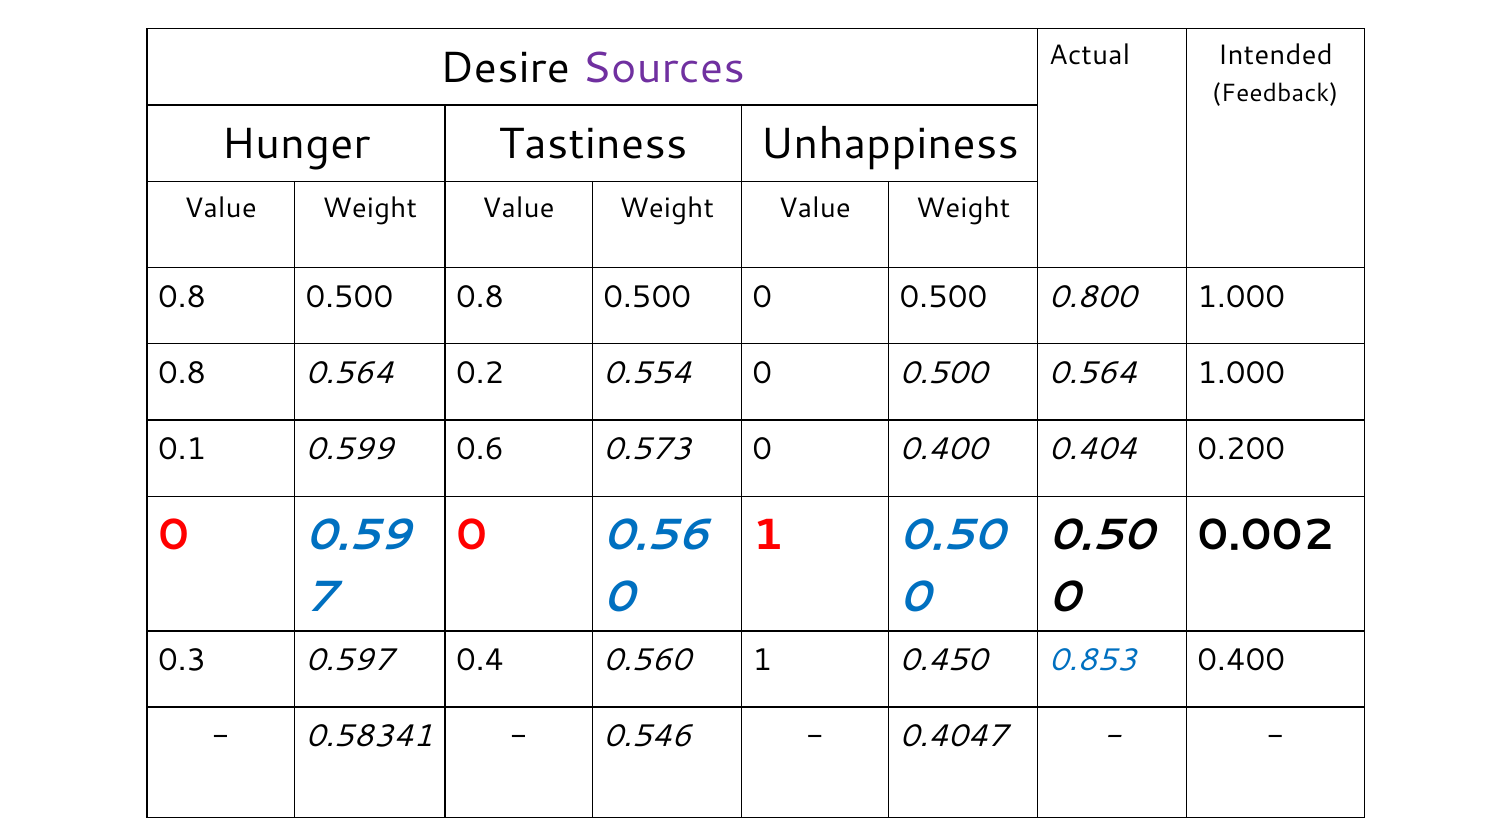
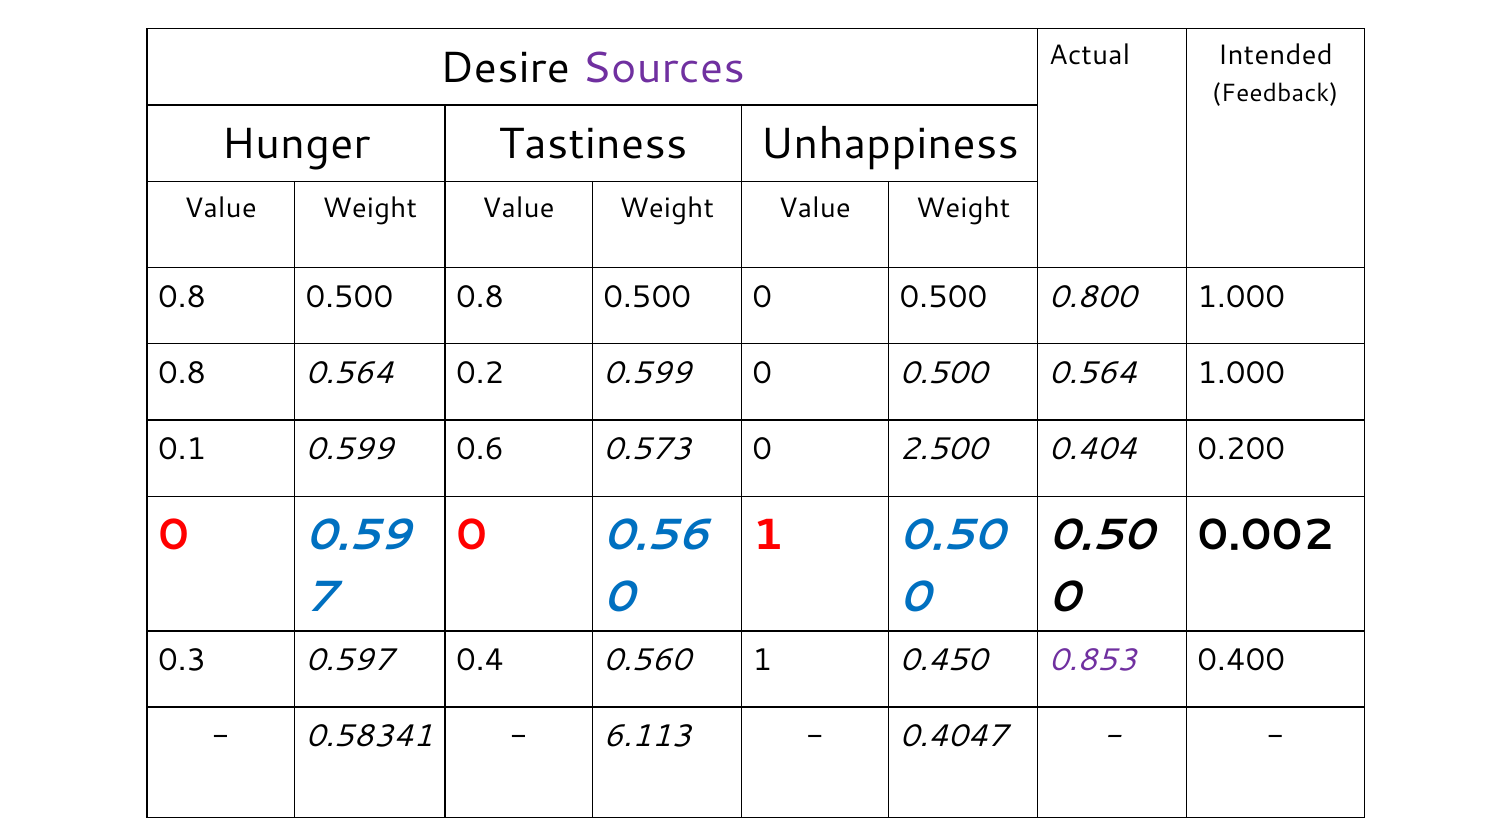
0.2 0.554: 0.554 -> 0.599
0 0.400: 0.400 -> 2.500
0.853 colour: blue -> purple
0.546: 0.546 -> 6.113
